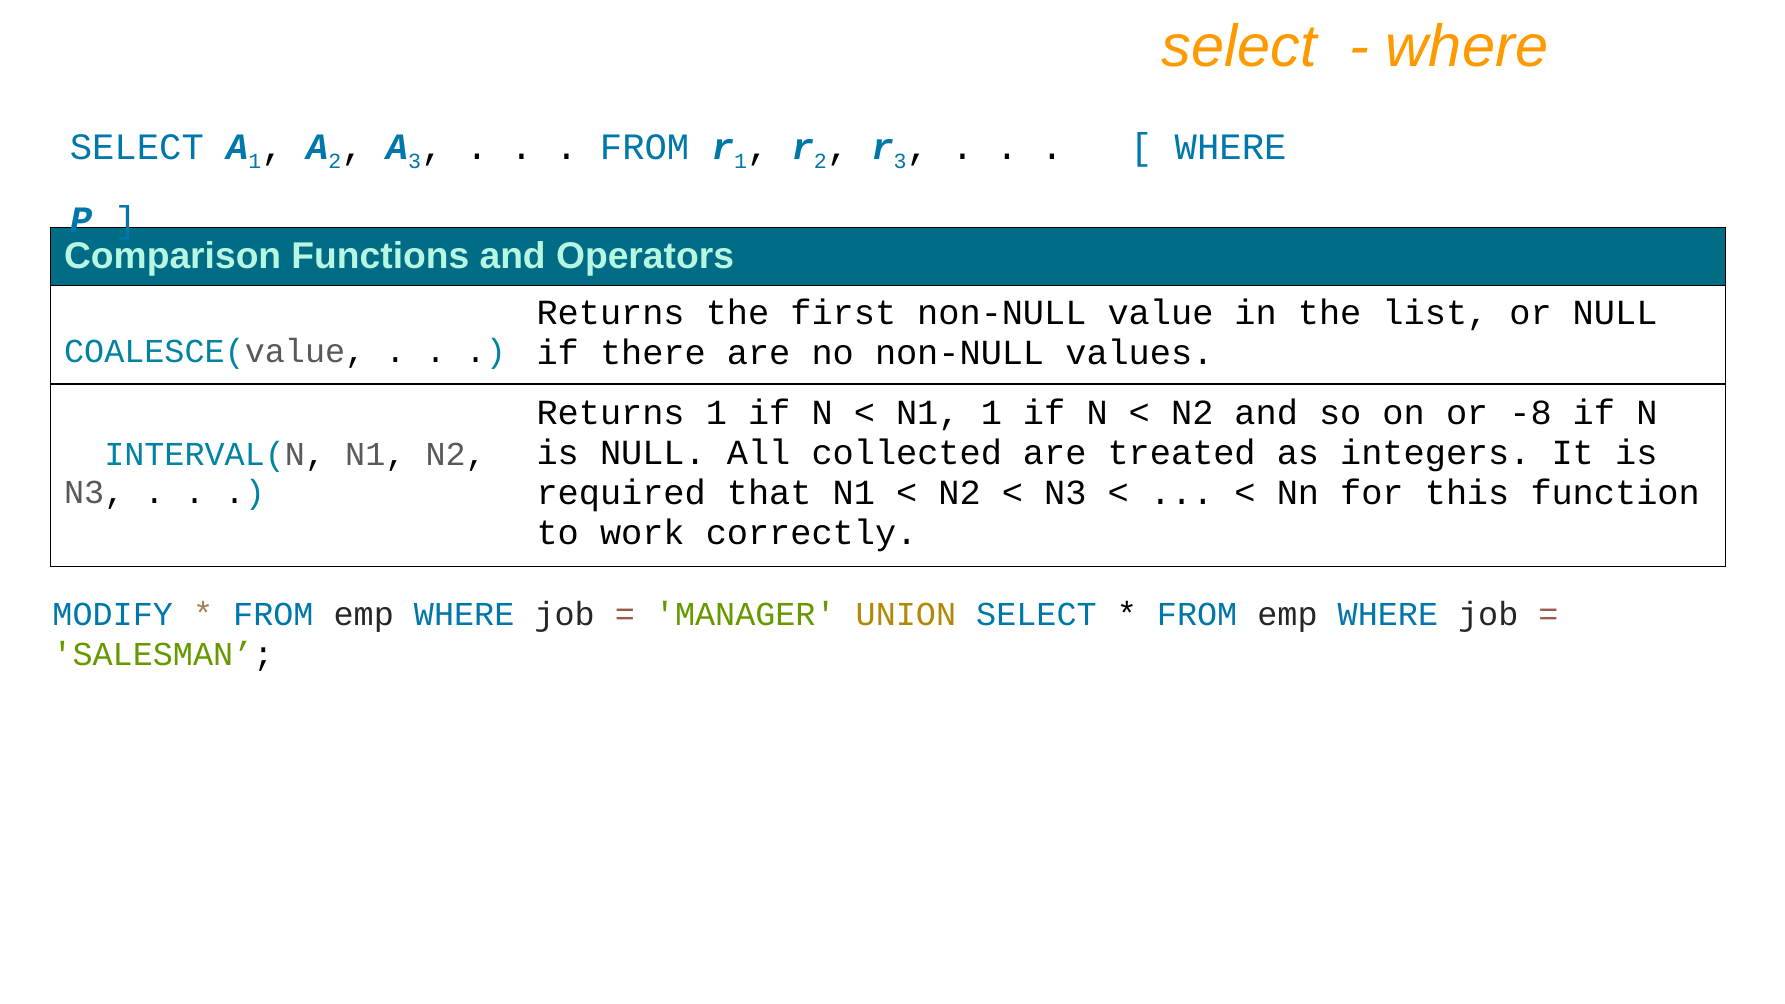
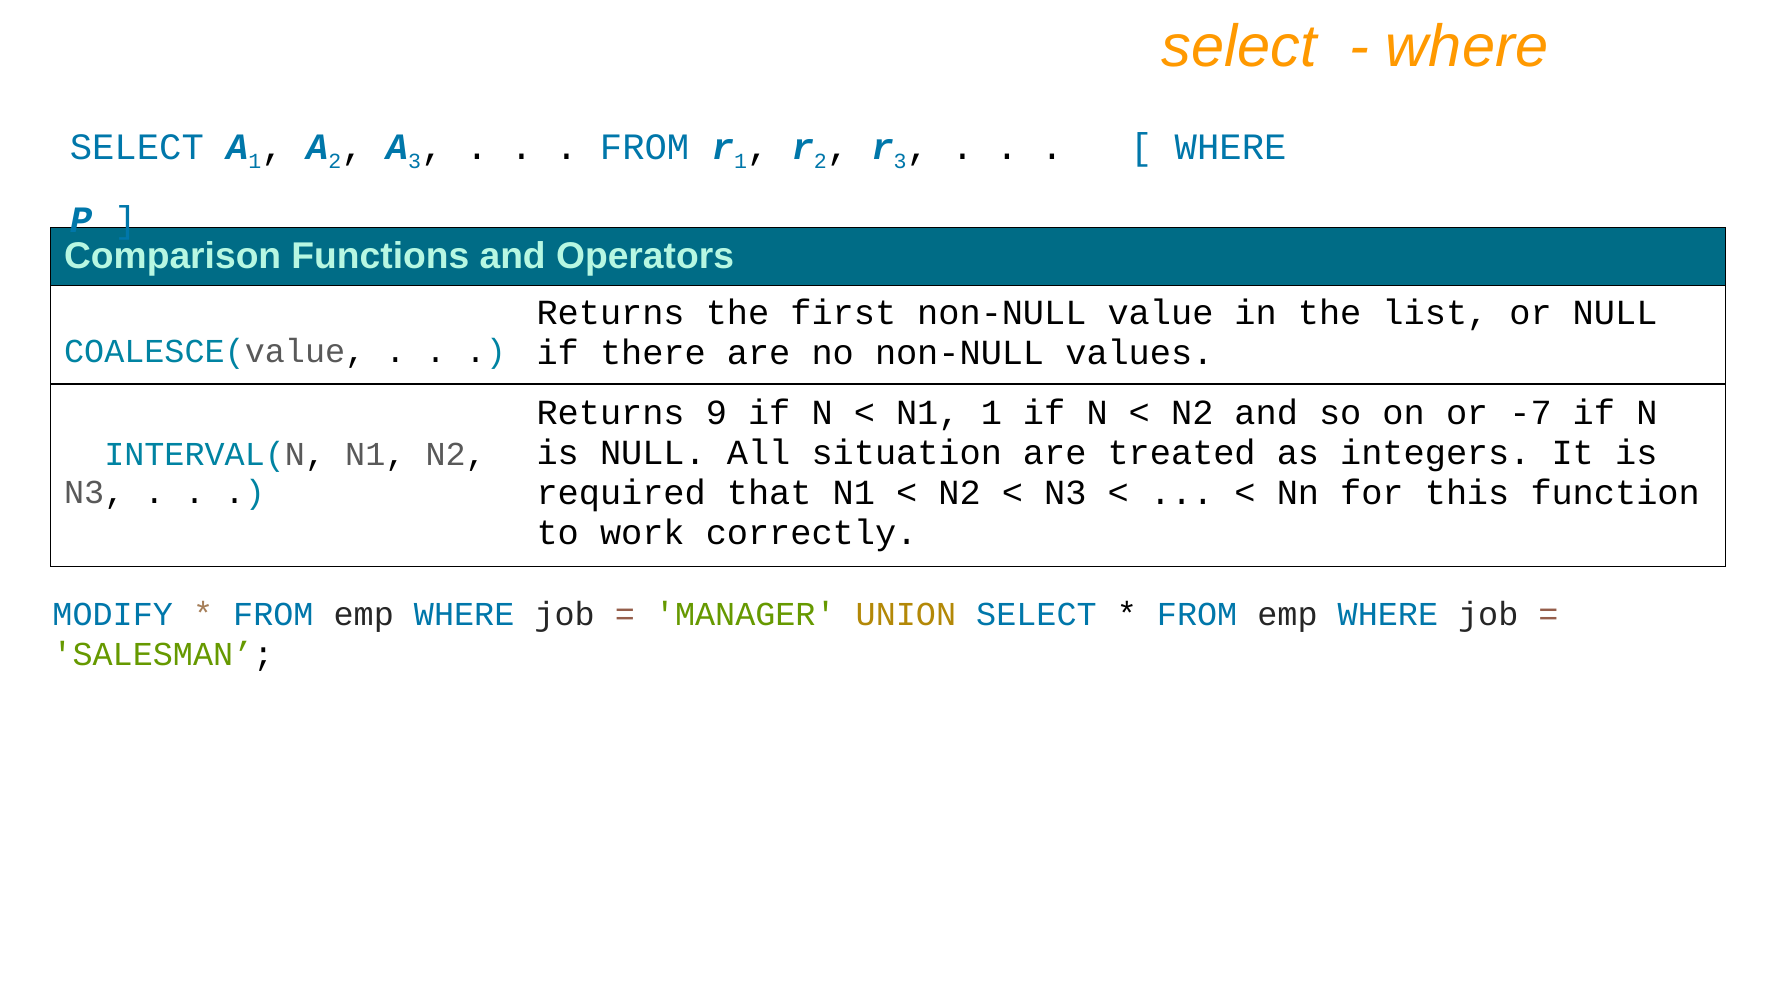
Returns 1: 1 -> 9
-8: -8 -> -7
collected: collected -> situation
